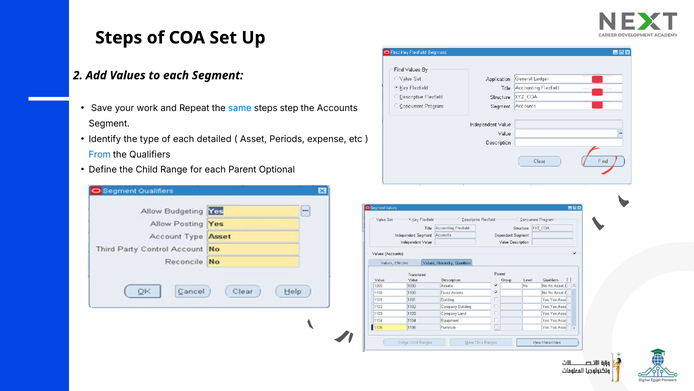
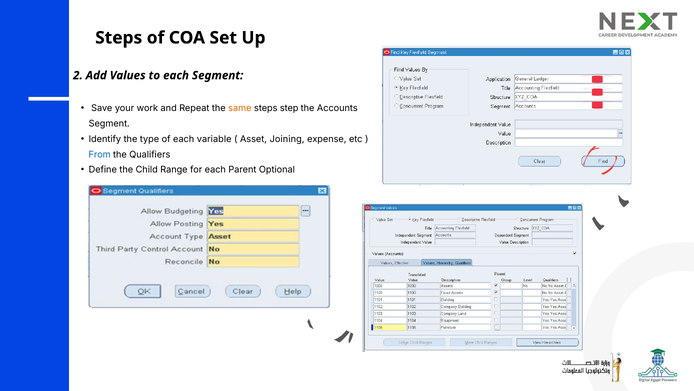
same colour: blue -> orange
detailed: detailed -> variable
Periods: Periods -> Joining
